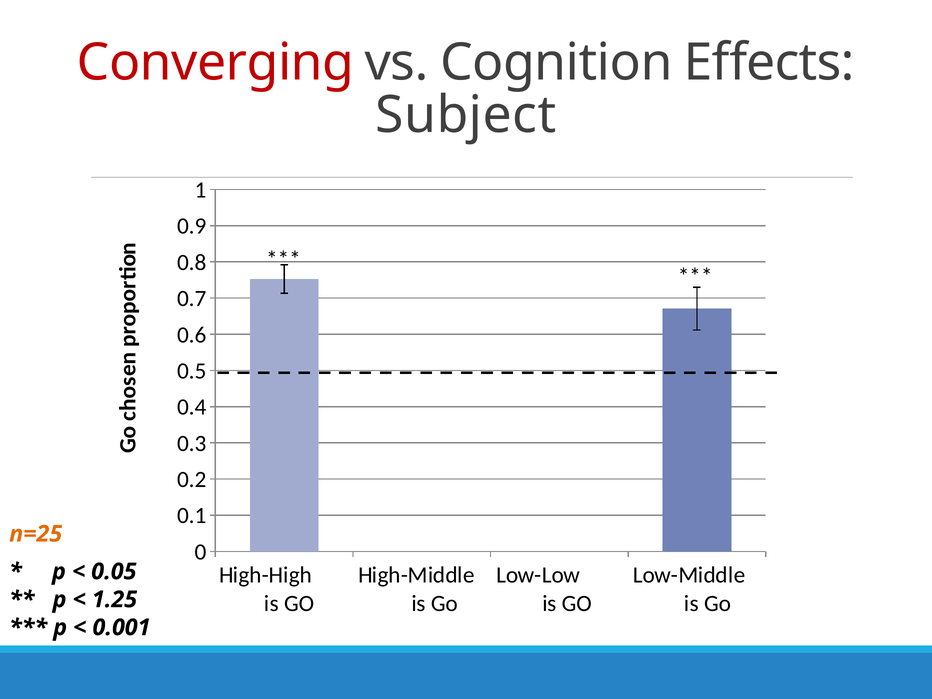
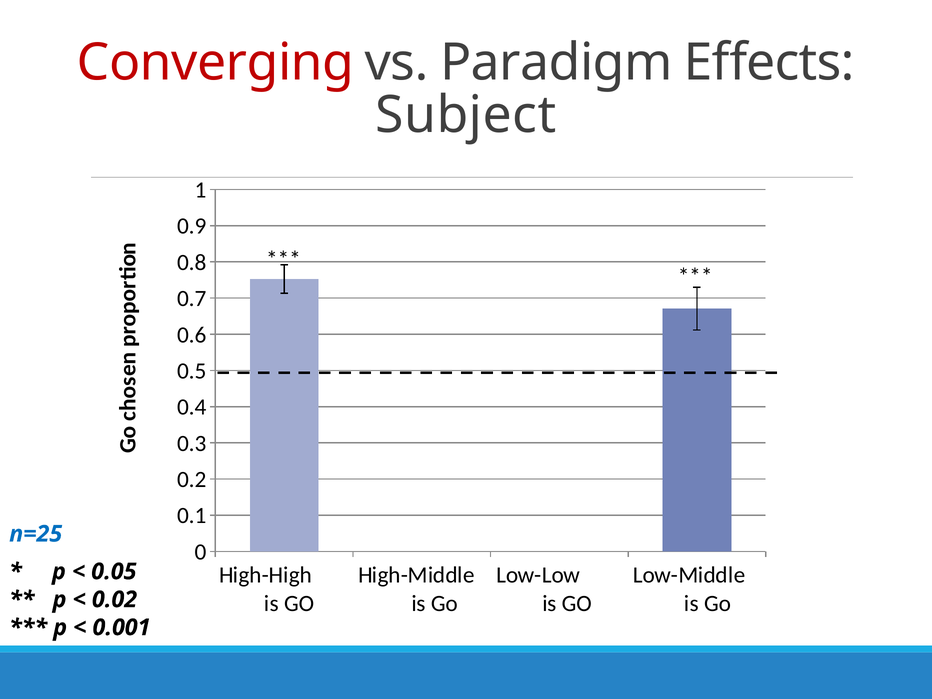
Cognition: Cognition -> Paradigm
n=25 colour: orange -> blue
1.25: 1.25 -> 0.02
